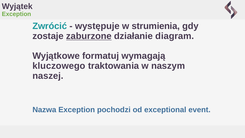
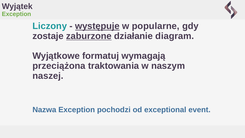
Zwrócić: Zwrócić -> Liczony
występuje underline: none -> present
strumienia: strumienia -> popularne
kluczowego: kluczowego -> przeciążona
